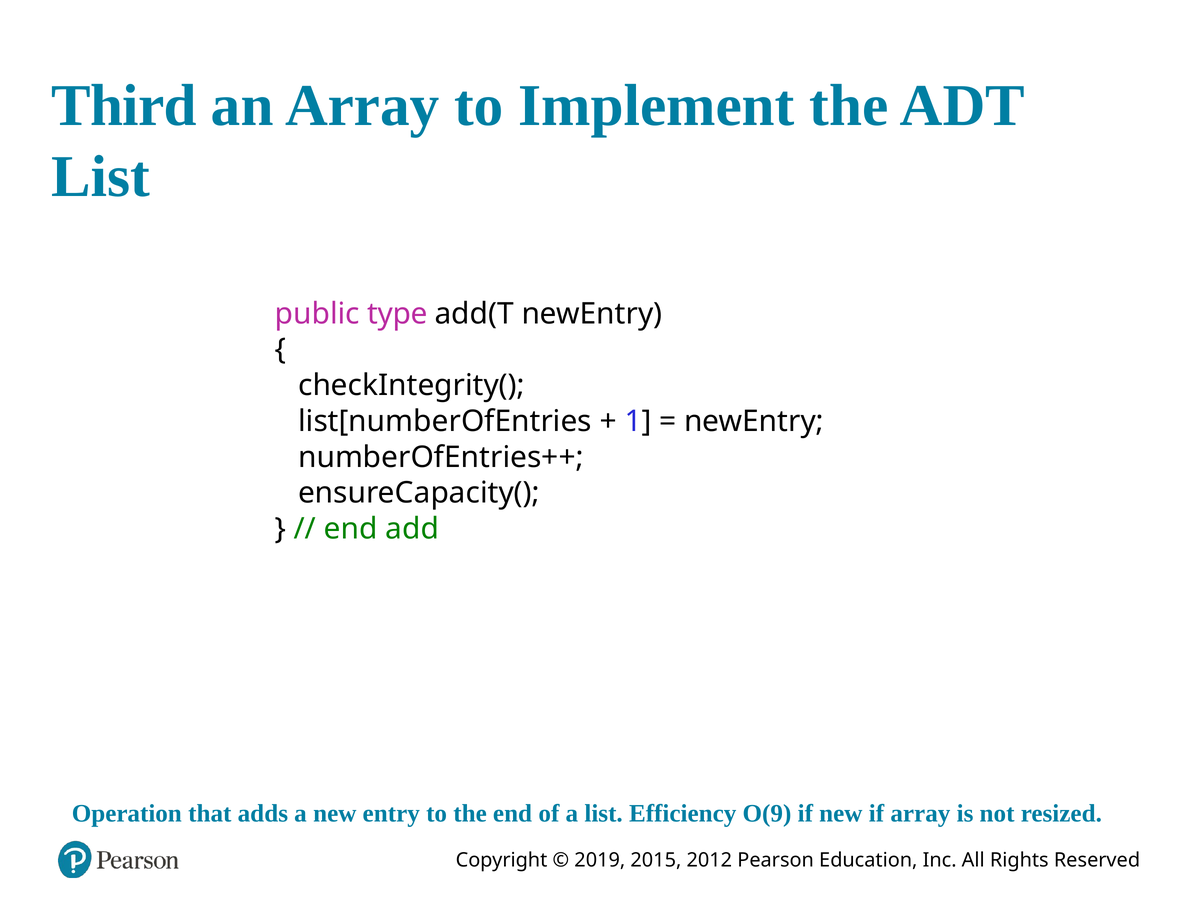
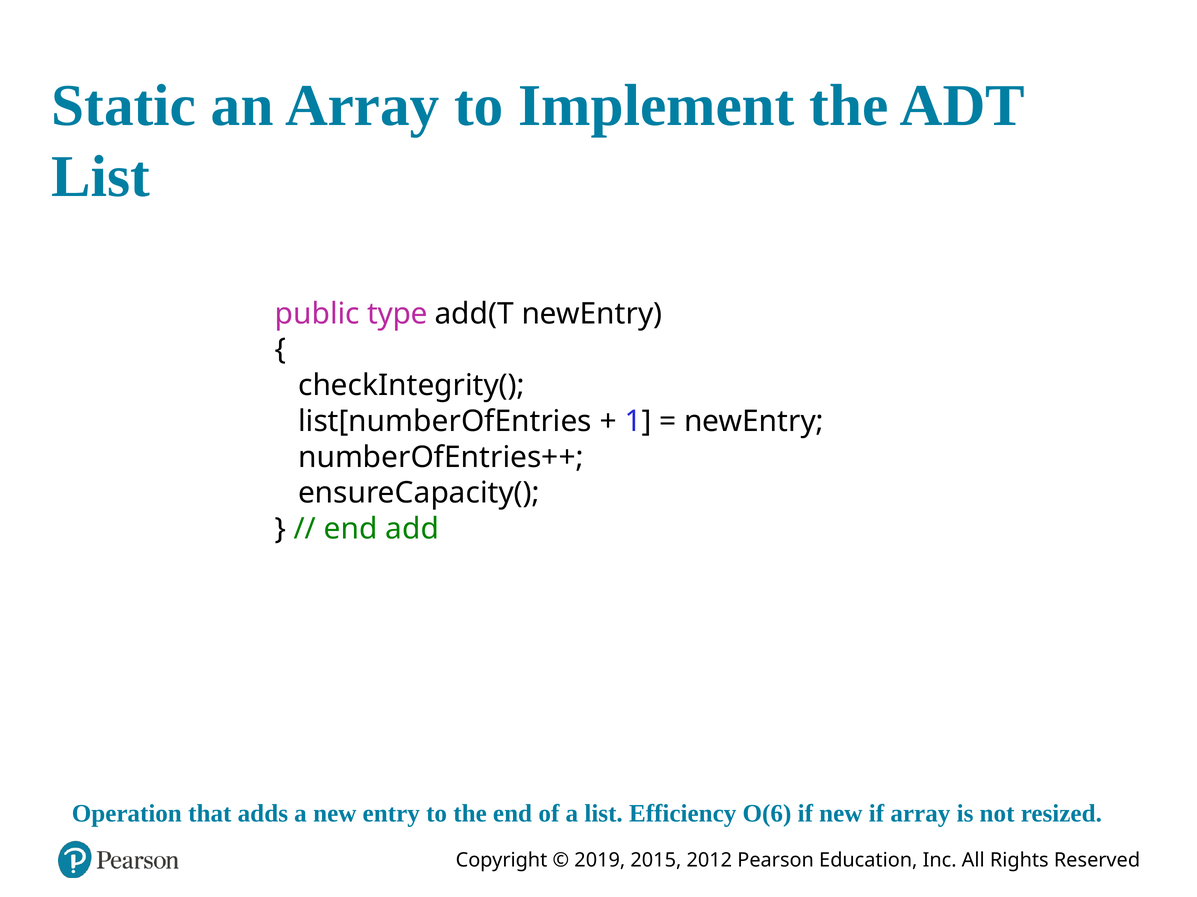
Third: Third -> Static
O(9: O(9 -> O(6
